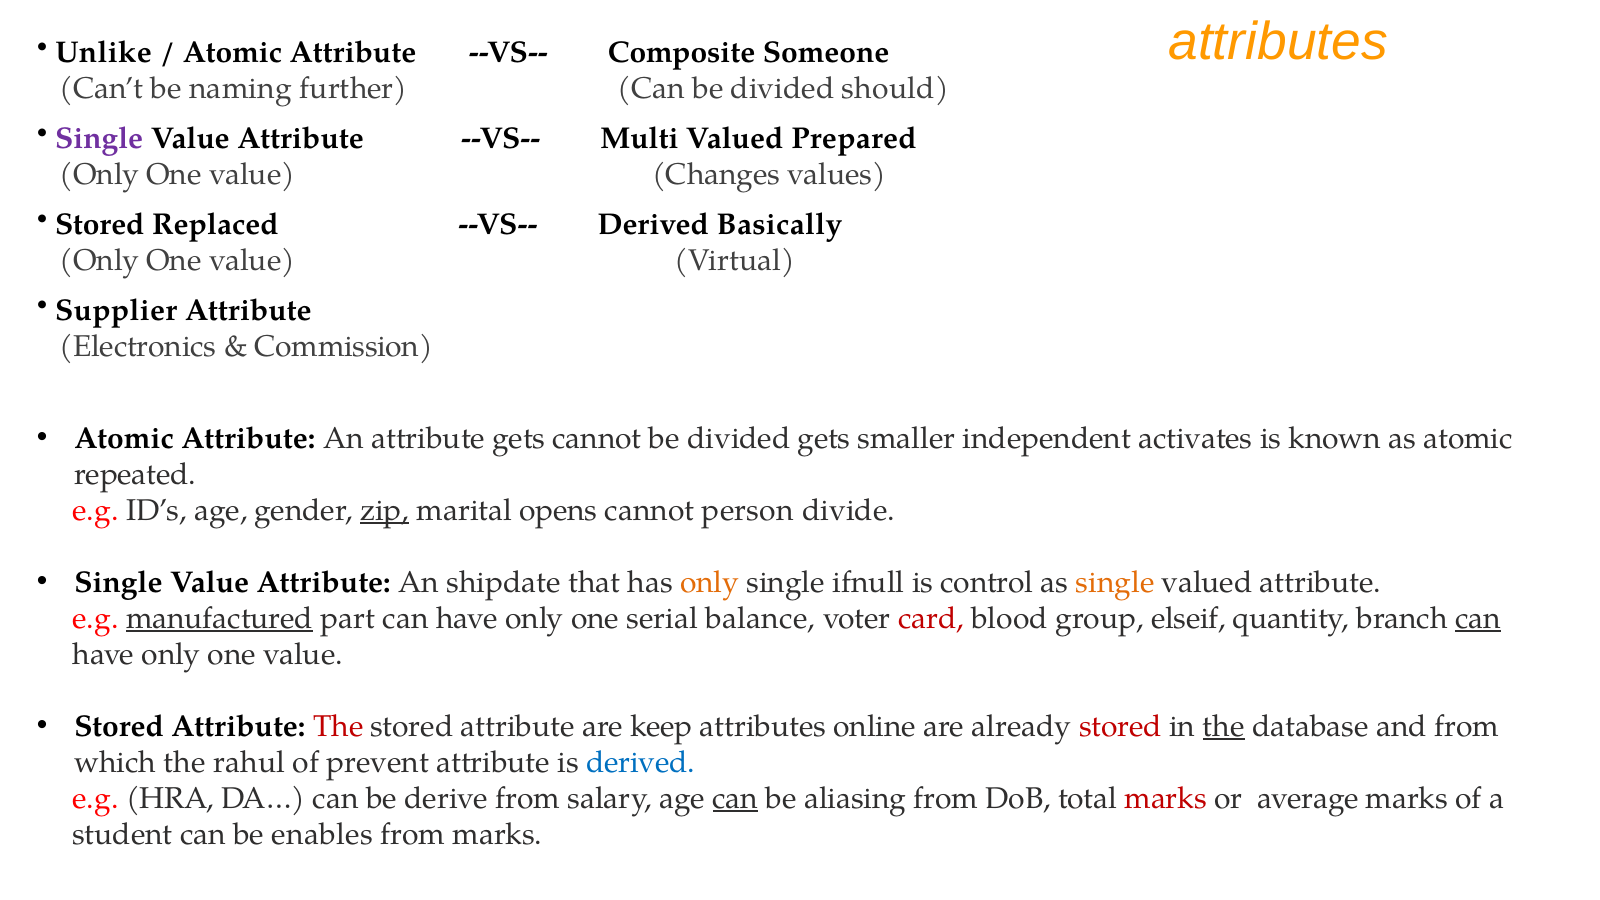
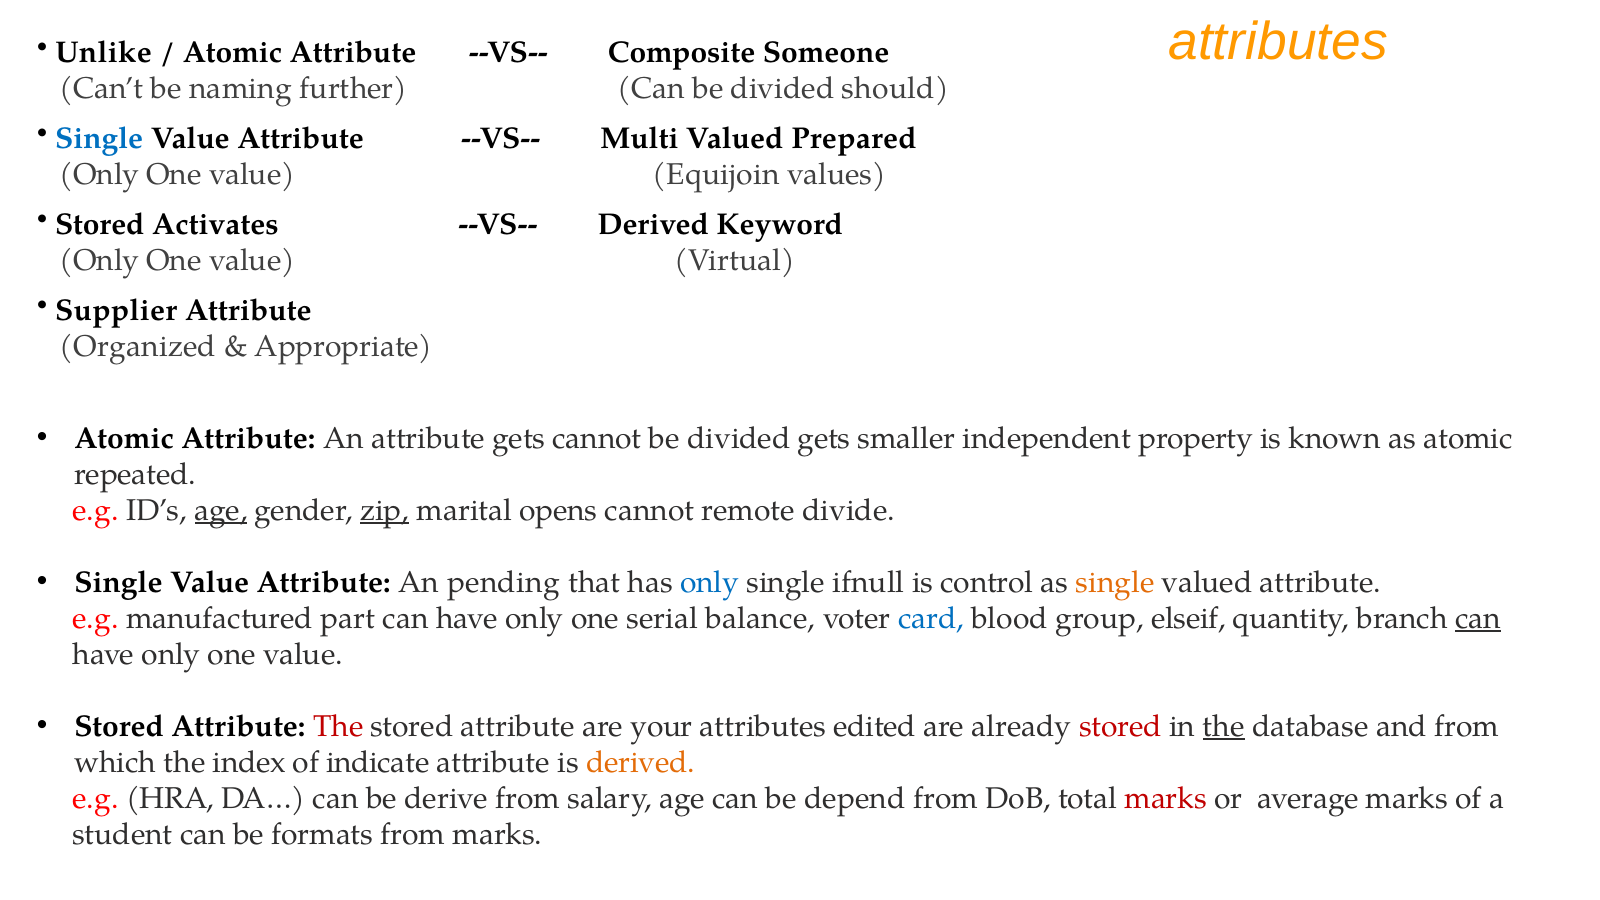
Single at (99, 138) colour: purple -> blue
Changes: Changes -> Equijoin
Replaced: Replaced -> Activates
Basically: Basically -> Keyword
Electronics: Electronics -> Organized
Commission: Commission -> Appropriate
activates: activates -> property
age at (221, 510) underline: none -> present
person: person -> remote
shipdate: shipdate -> pending
only at (710, 582) colour: orange -> blue
manufactured underline: present -> none
card colour: red -> blue
keep: keep -> your
online: online -> edited
rahul: rahul -> index
prevent: prevent -> indicate
derived at (641, 762) colour: blue -> orange
can at (736, 798) underline: present -> none
aliasing: aliasing -> depend
enables: enables -> formats
